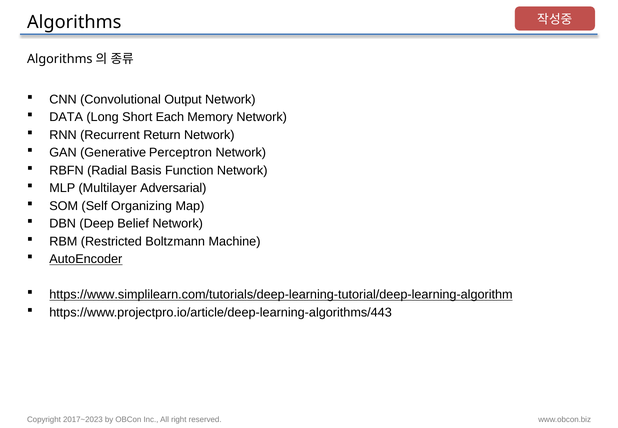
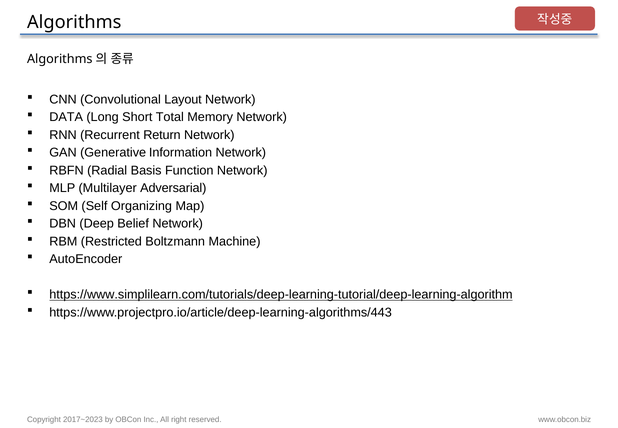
Output: Output -> Layout
Each: Each -> Total
Perceptron: Perceptron -> Information
AutoEncoder underline: present -> none
